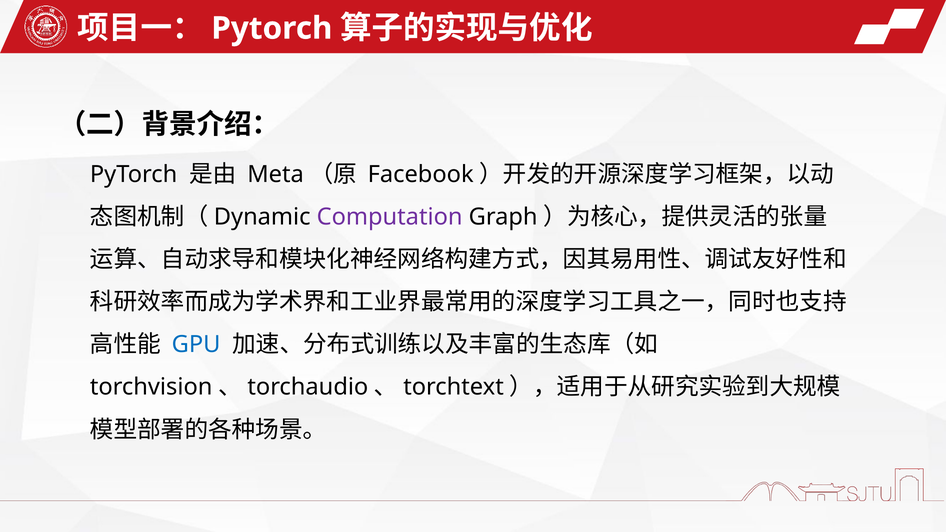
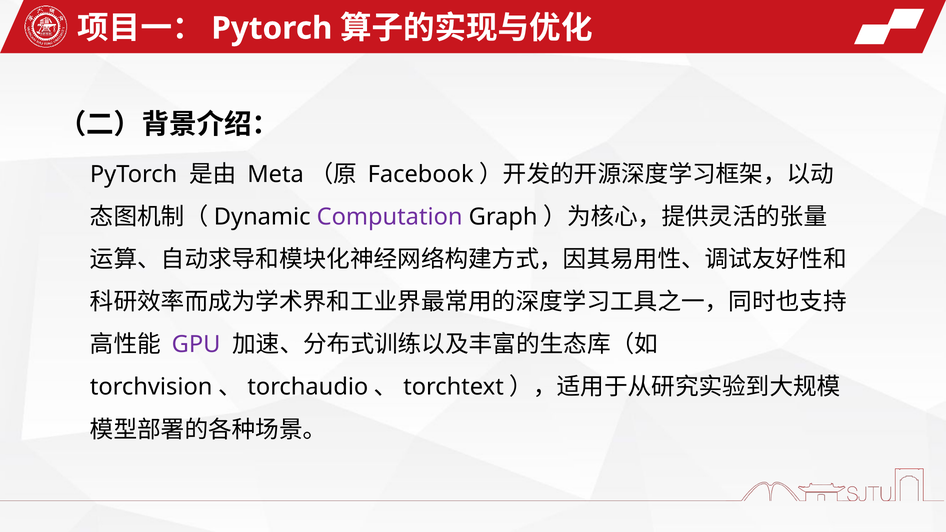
GPU colour: blue -> purple
